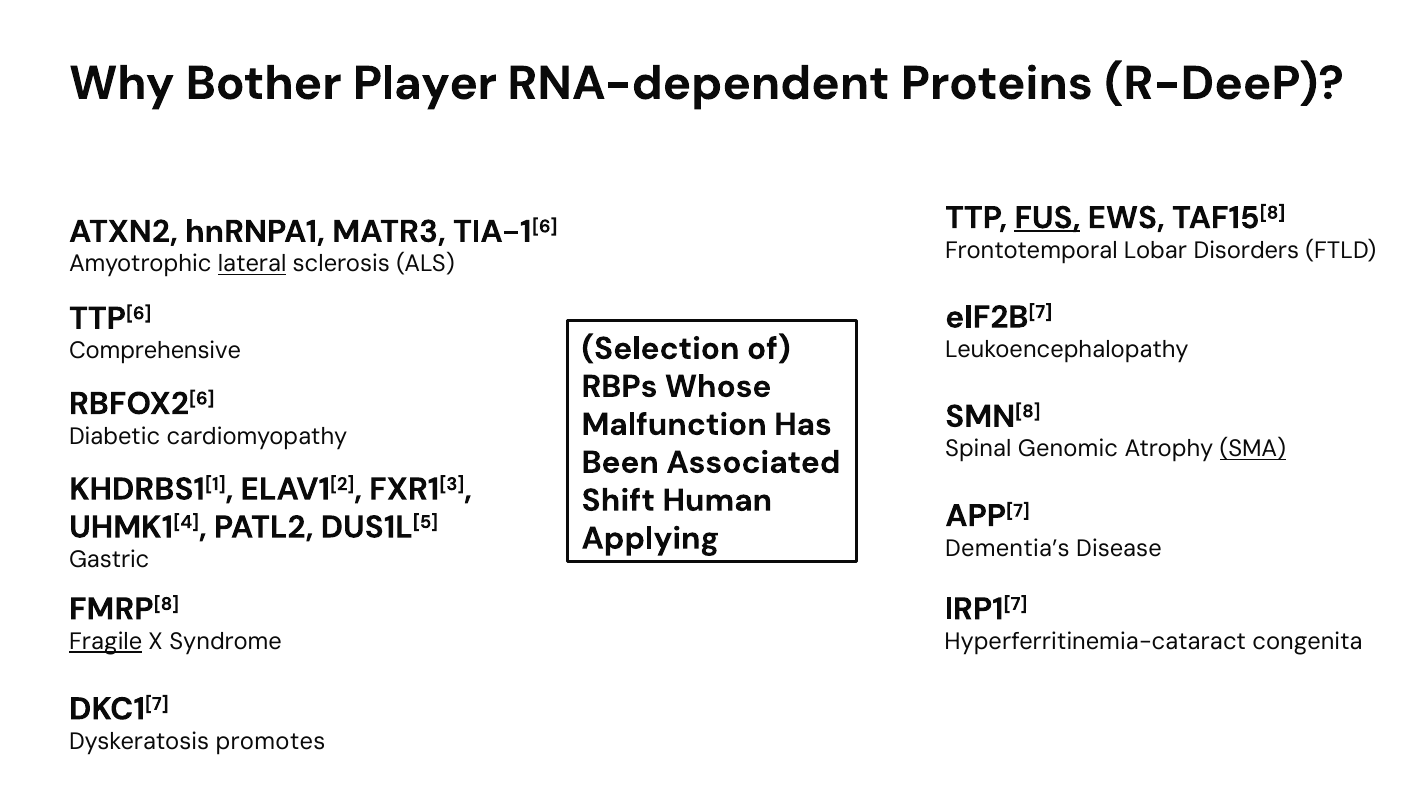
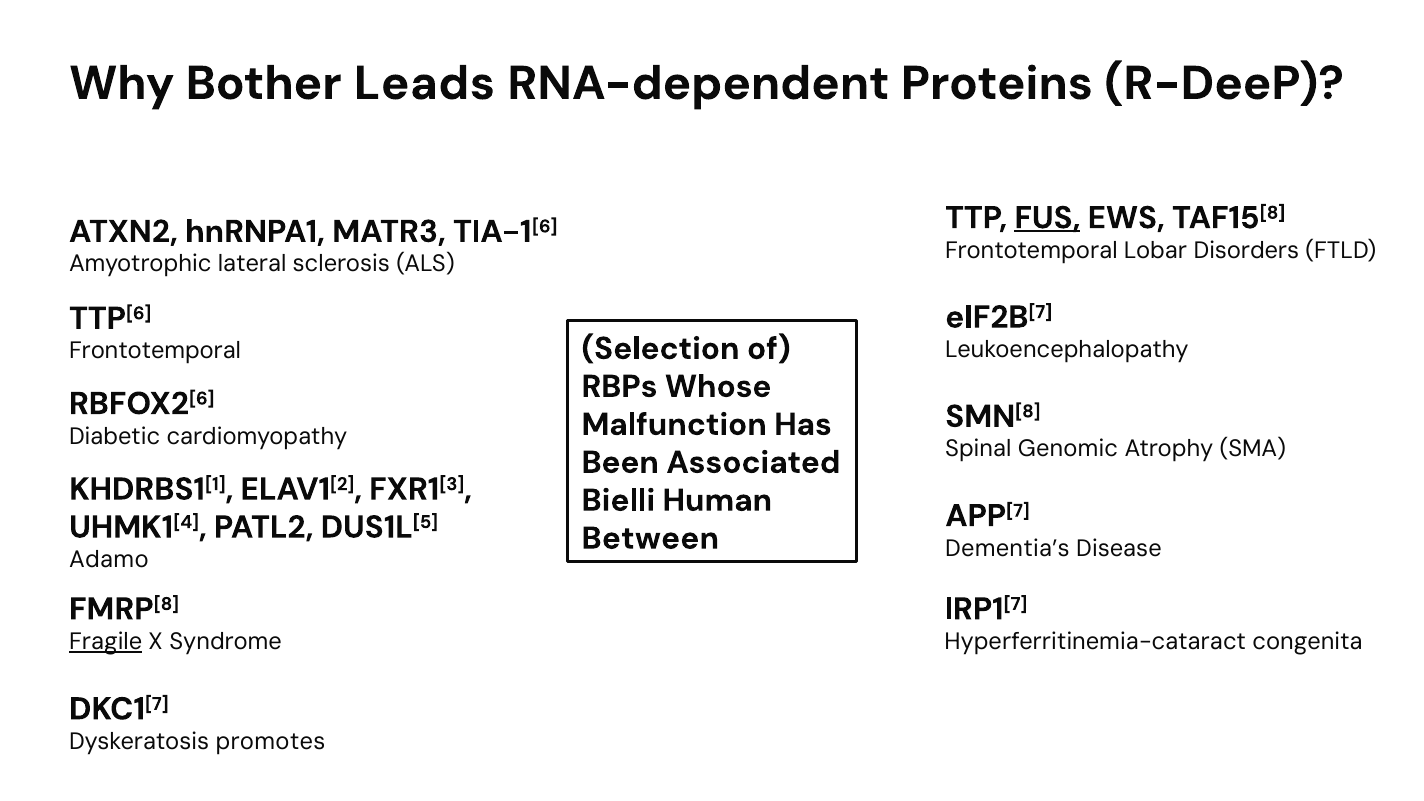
Player: Player -> Leads
lateral underline: present -> none
Comprehensive at (155, 351): Comprehensive -> Frontotemporal
SMA underline: present -> none
Shift: Shift -> Bielli
Applying: Applying -> Between
Gastric: Gastric -> Adamo
